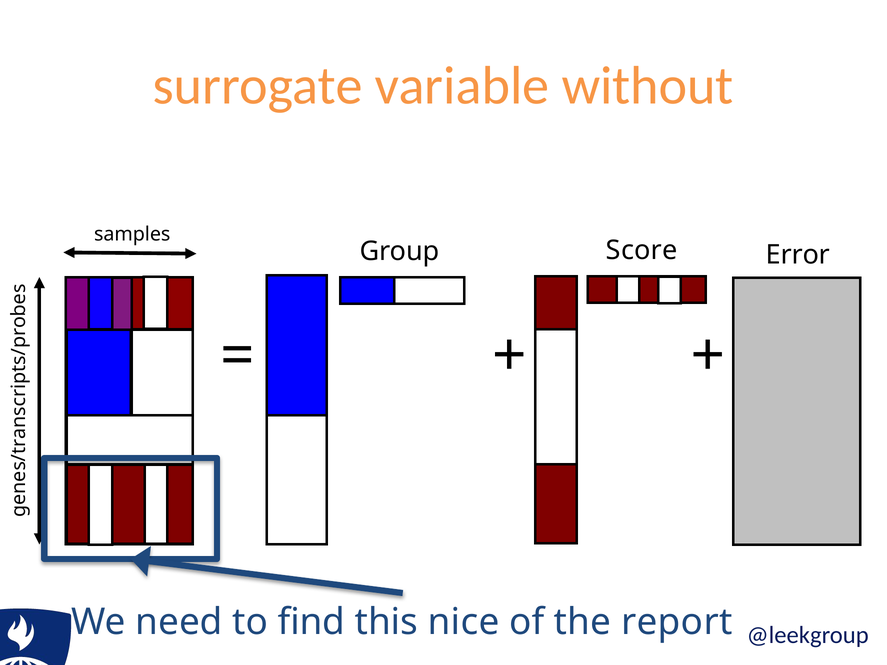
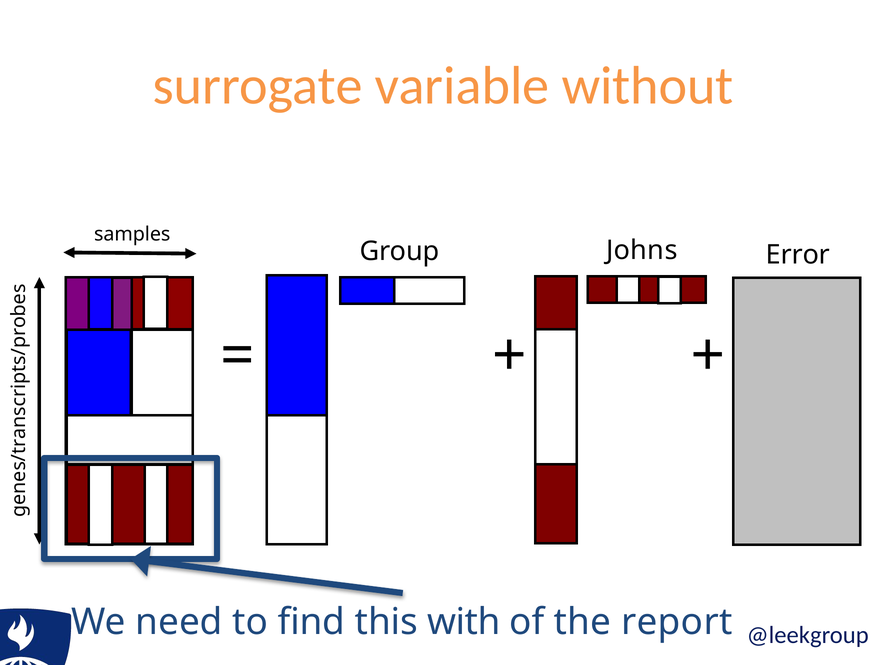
Score: Score -> Johns
nice: nice -> with
